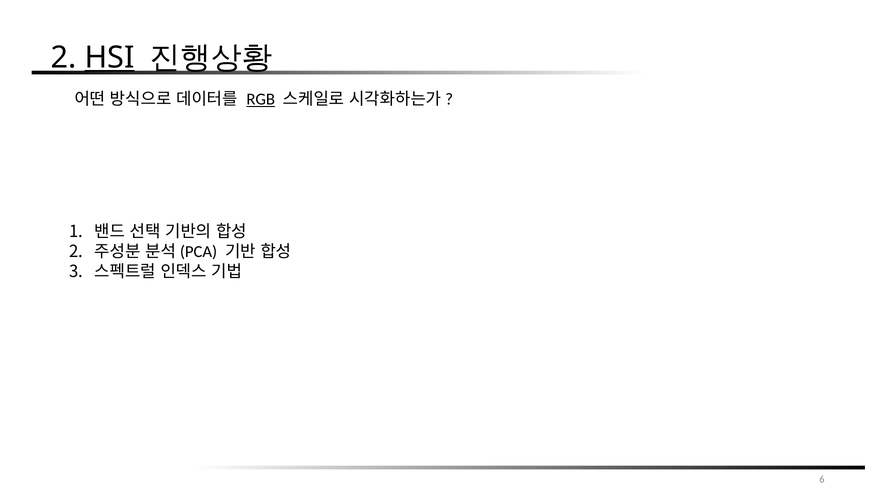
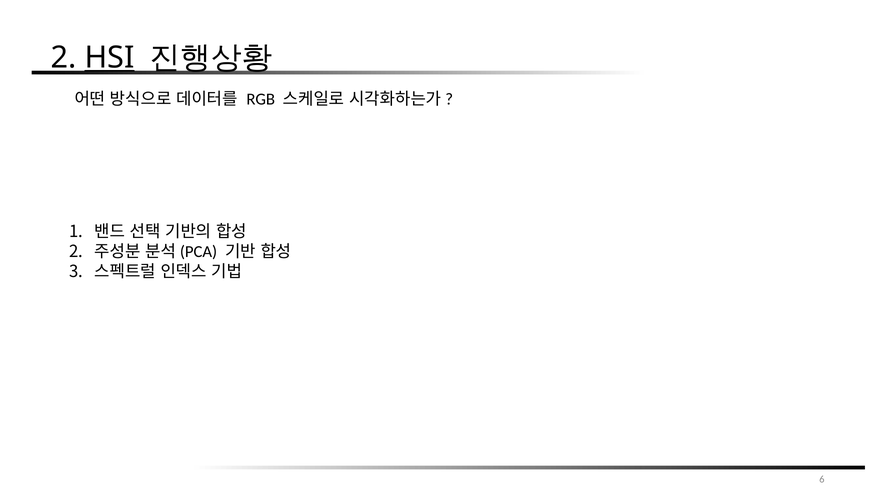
RGB underline: present -> none
